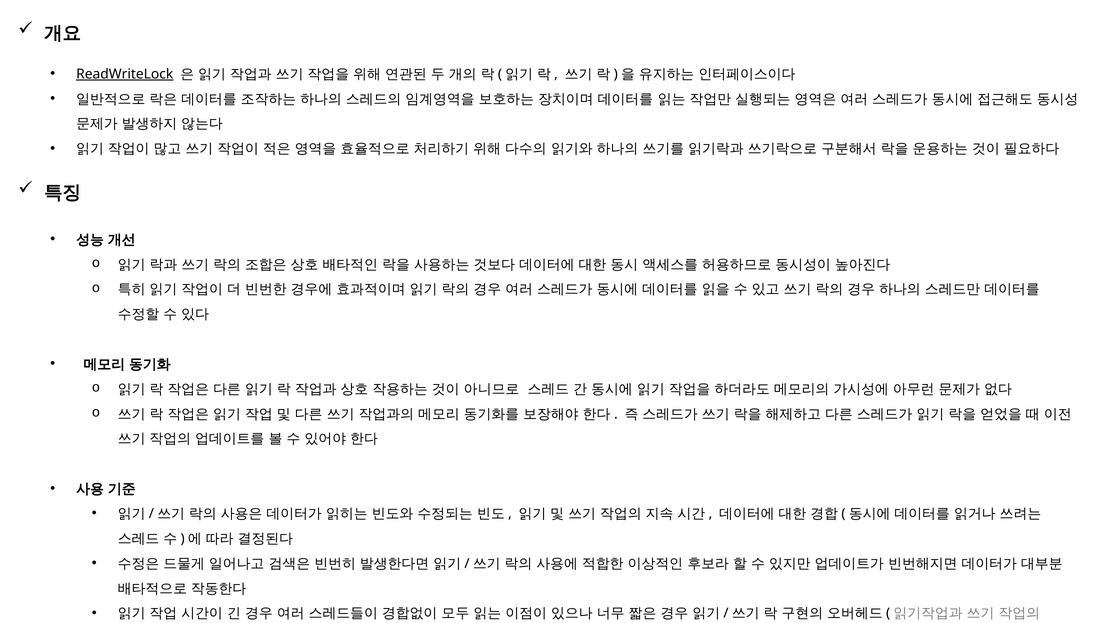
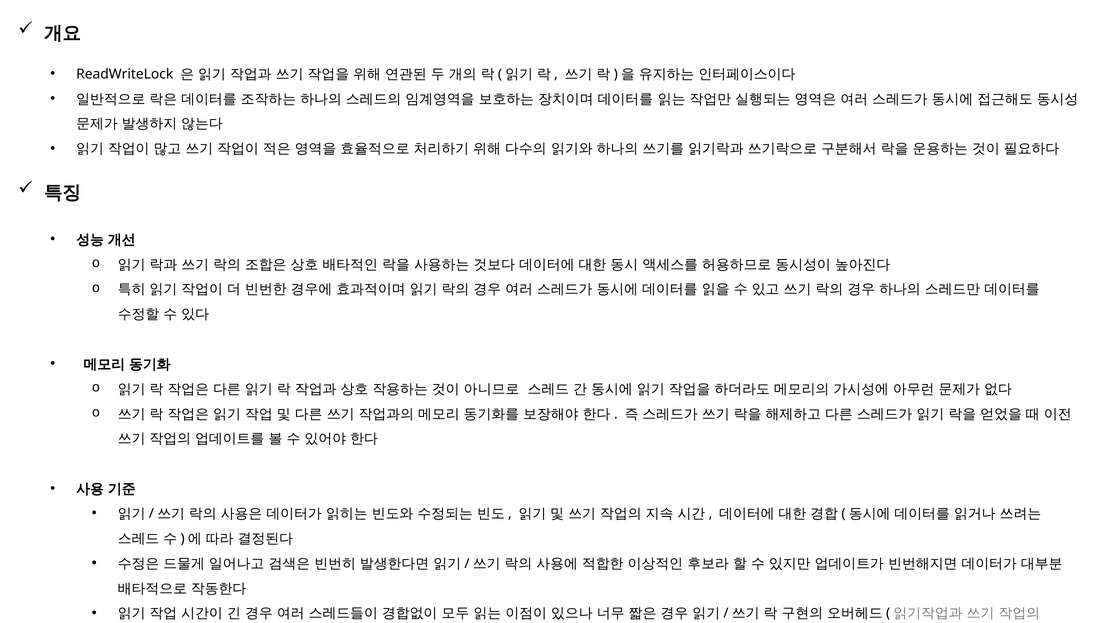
ReadWriteLock underline: present -> none
